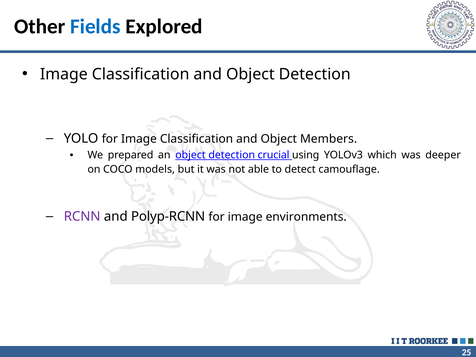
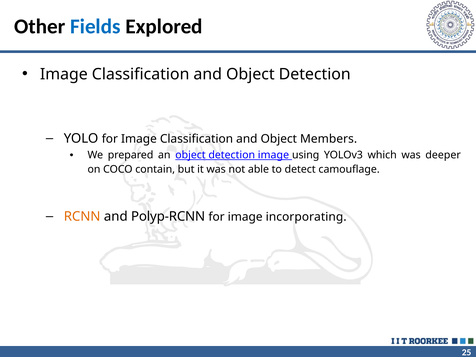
detection crucial: crucial -> image
models: models -> contain
RCNN colour: purple -> orange
environments: environments -> incorporating
